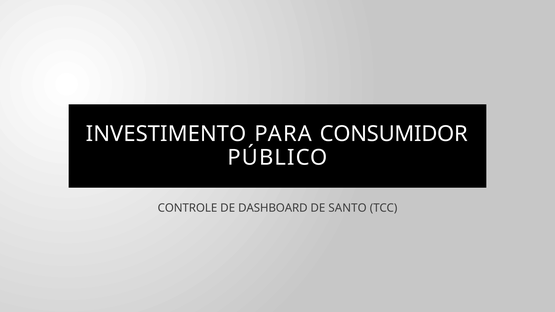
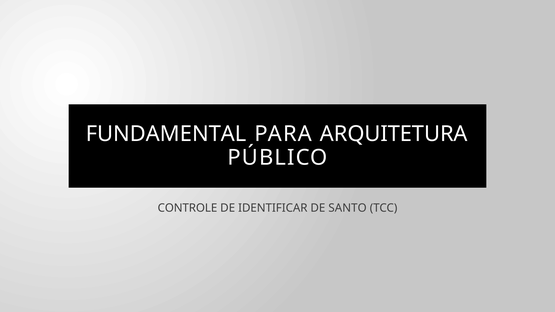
INVESTIMENTO: INVESTIMENTO -> FUNDAMENTAL
CONSUMIDOR: CONSUMIDOR -> ARQUITETURA
DASHBOARD: DASHBOARD -> IDENTIFICAR
